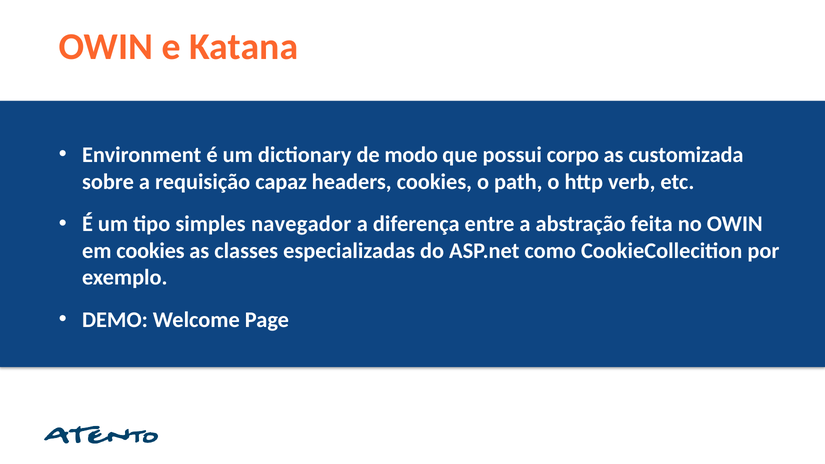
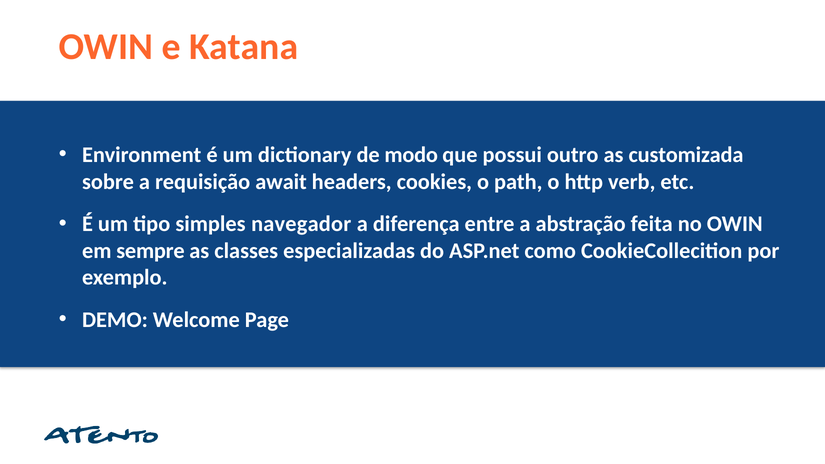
corpo: corpo -> outro
capaz: capaz -> await
em cookies: cookies -> sempre
